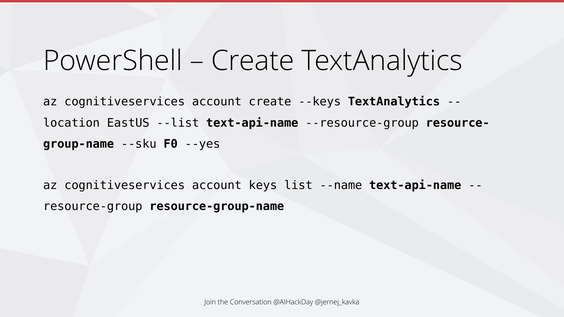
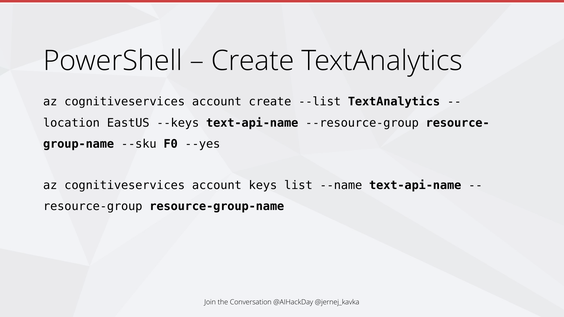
--keys: --keys -> --list
--list: --list -> --keys
